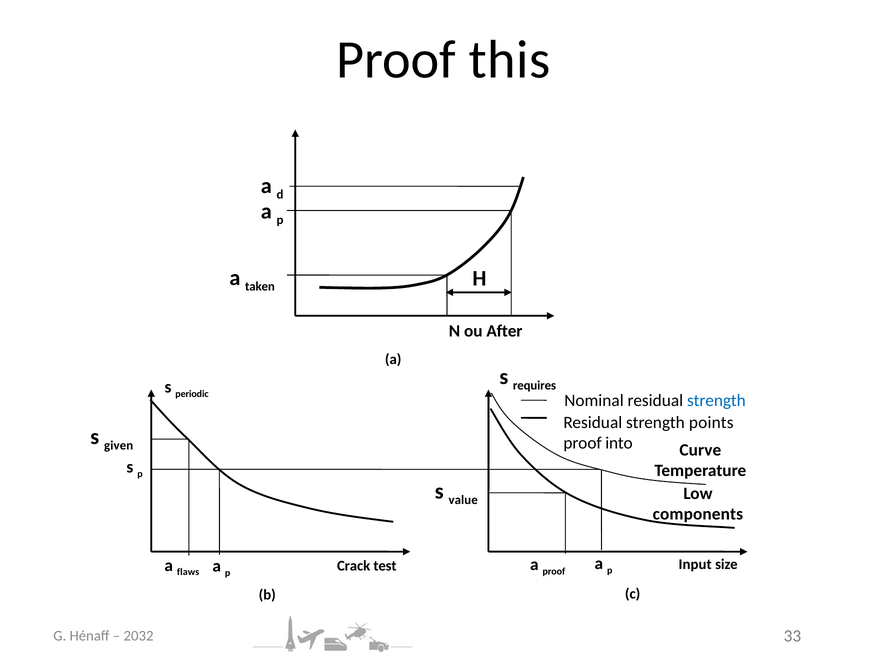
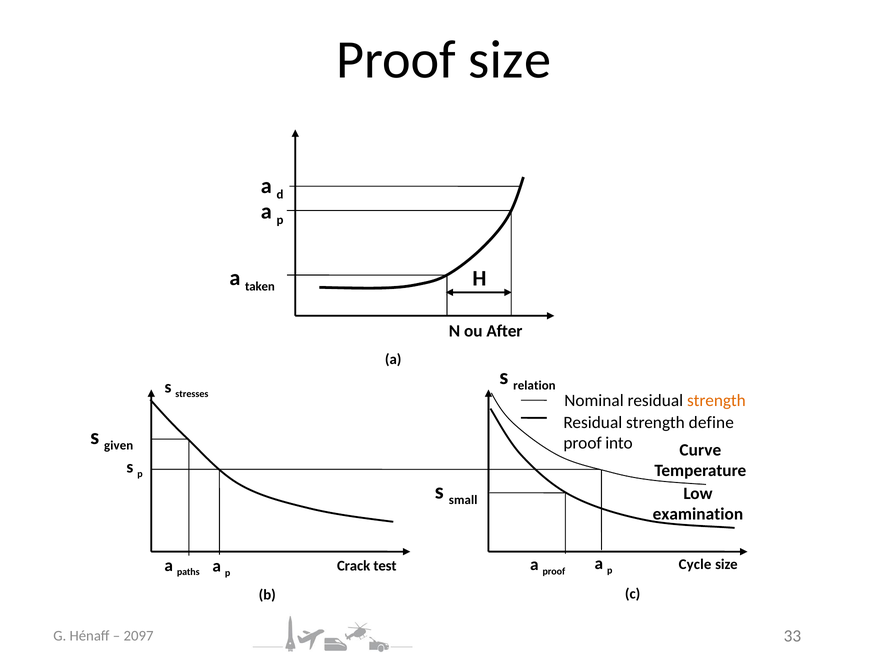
Proof this: this -> size
requires: requires -> relation
periodic: periodic -> stresses
strength at (716, 401) colour: blue -> orange
points: points -> define
value: value -> small
components: components -> examination
Input: Input -> Cycle
flaws: flaws -> paths
2032: 2032 -> 2097
